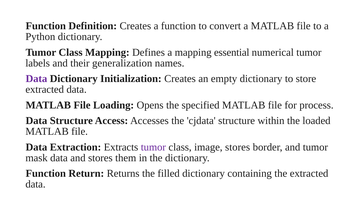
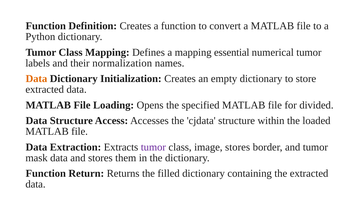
generalization: generalization -> normalization
Data at (36, 79) colour: purple -> orange
process: process -> divided
